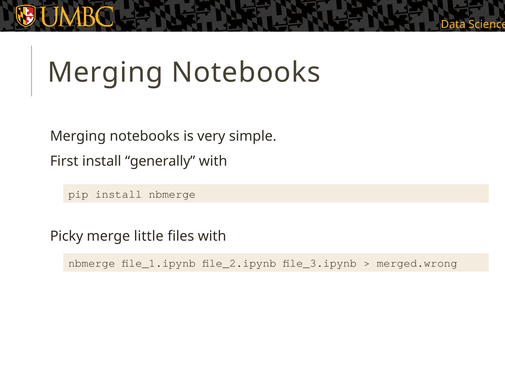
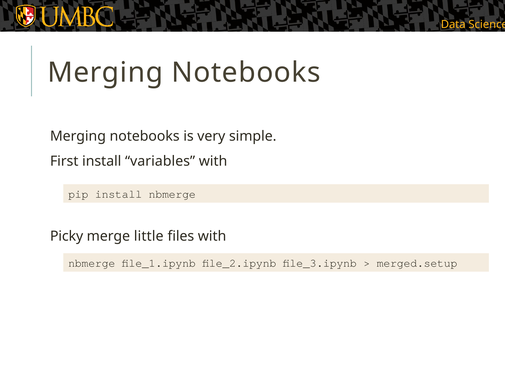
generally: generally -> variables
merged.wrong: merged.wrong -> merged.setup
